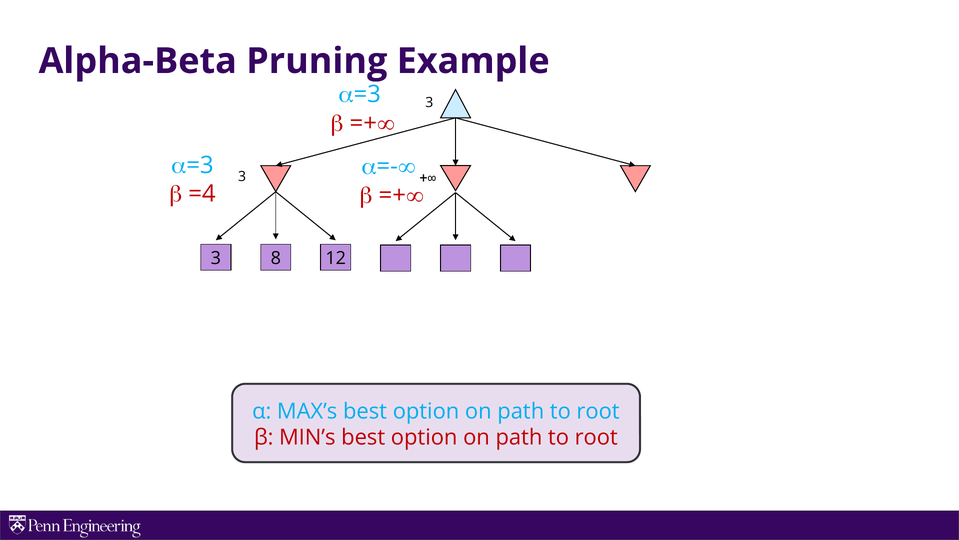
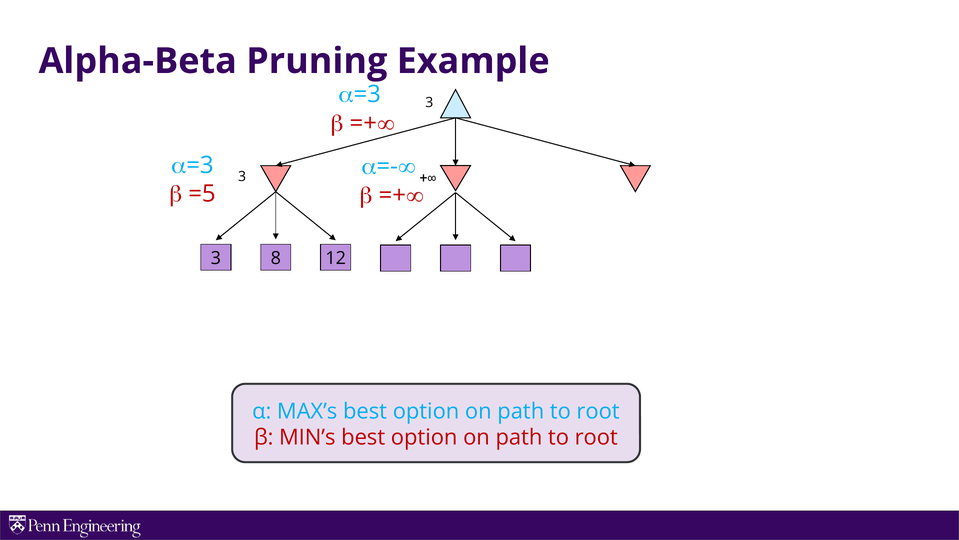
=4: =4 -> =5
